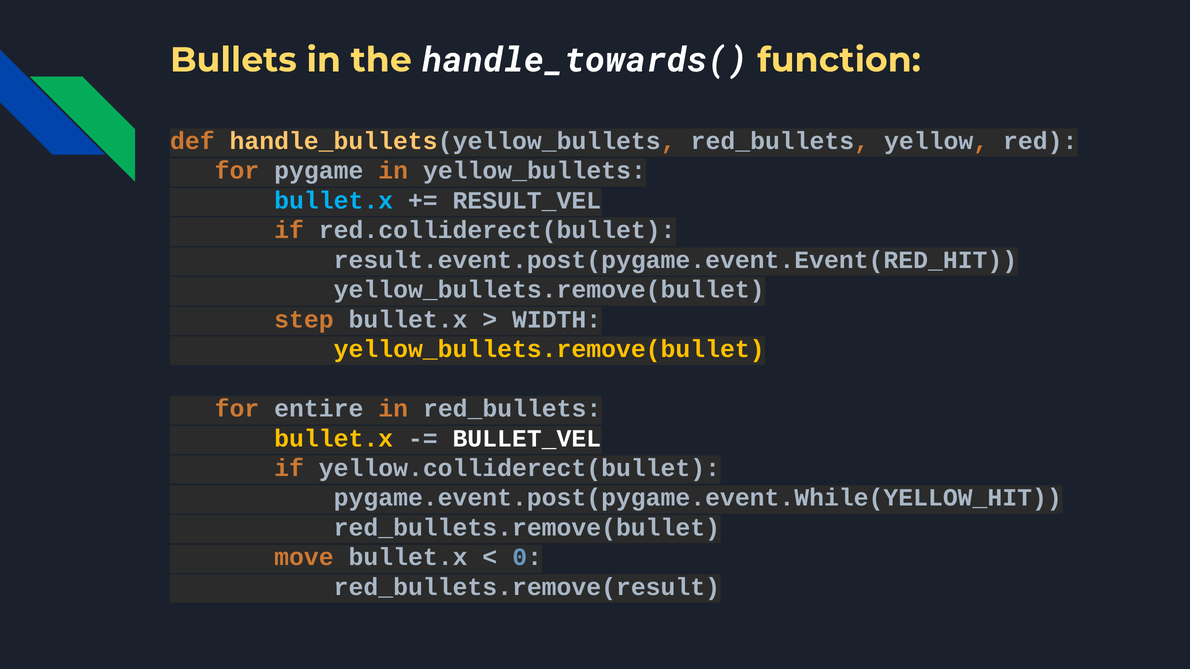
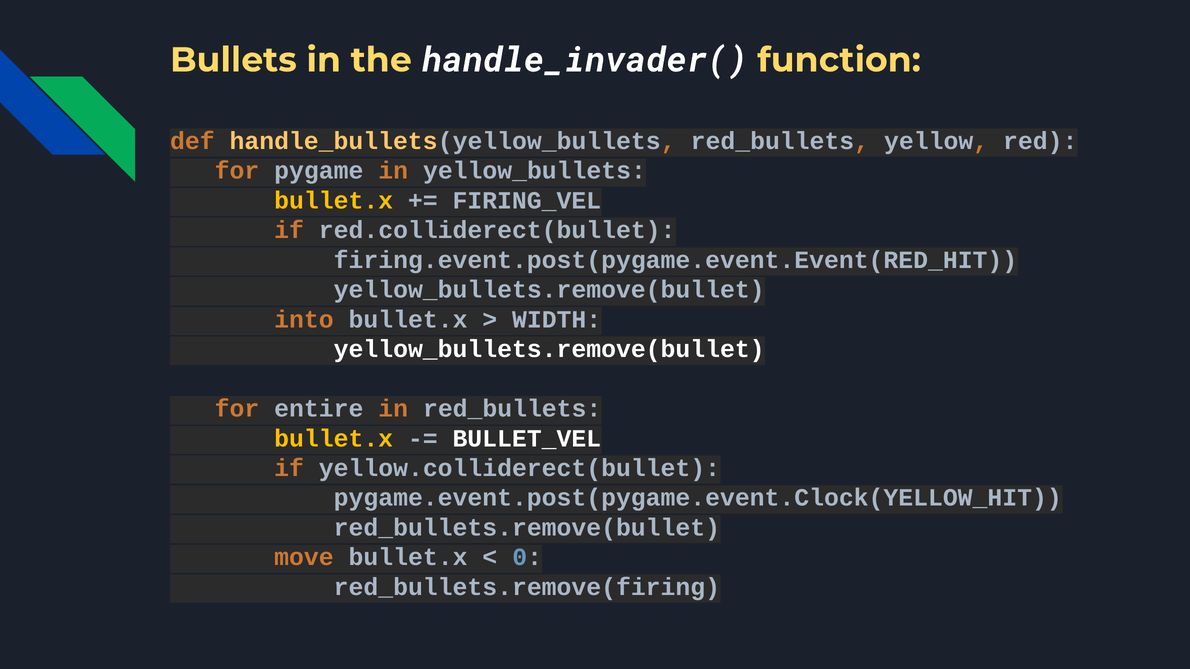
handle_towards(: handle_towards( -> handle_invader(
bullet.x at (334, 201) colour: light blue -> yellow
RESULT_VEL: RESULT_VEL -> FIRING_VEL
result.event.post(pygame.event.Event(RED_HIT: result.event.post(pygame.event.Event(RED_HIT -> firing.event.post(pygame.event.Event(RED_HIT
step: step -> into
yellow_bullets.remove(bullet at (549, 349) colour: yellow -> white
pygame.event.post(pygame.event.While(YELLOW_HIT: pygame.event.post(pygame.event.While(YELLOW_HIT -> pygame.event.post(pygame.event.Clock(YELLOW_HIT
red_bullets.remove(result: red_bullets.remove(result -> red_bullets.remove(firing
